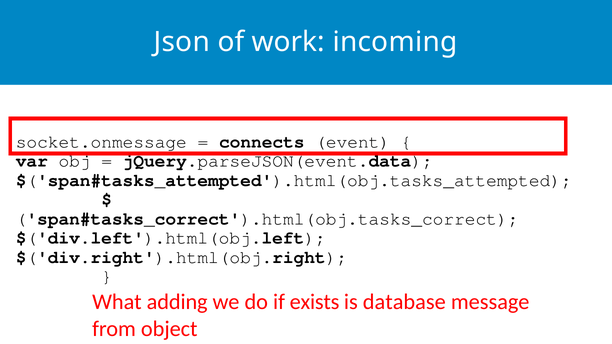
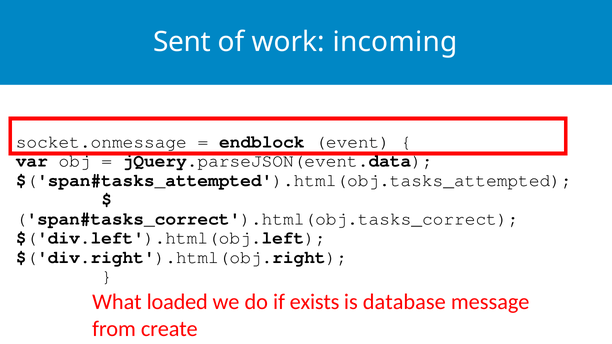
Json: Json -> Sent
connects: connects -> endblock
adding: adding -> loaded
object: object -> create
